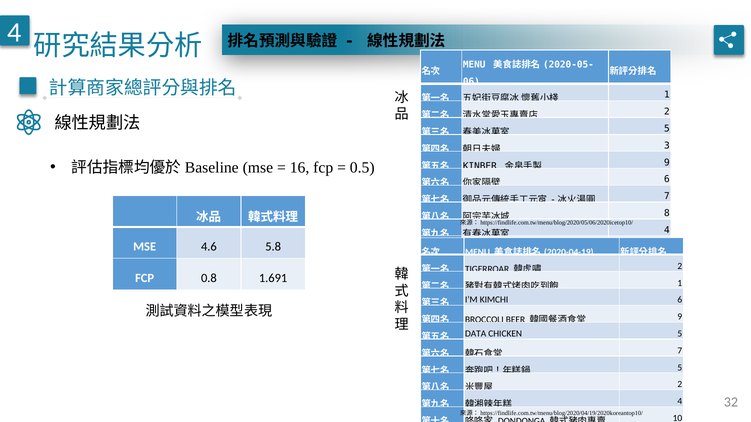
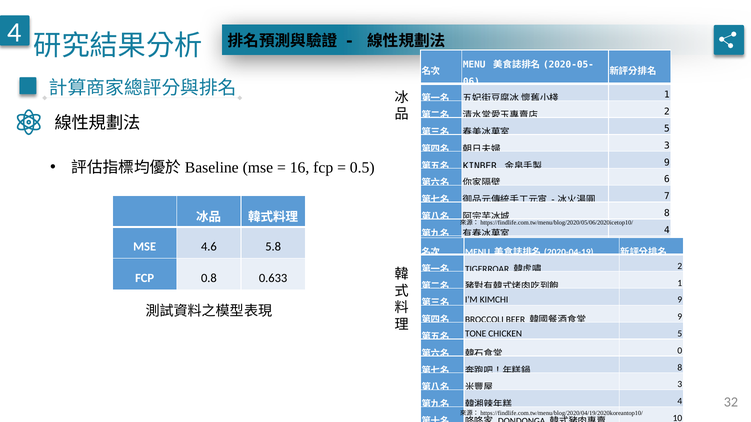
1.691: 1.691 -> 0.633
KIMCHI 6: 6 -> 9
DATA: DATA -> TONE
7 at (680, 351): 7 -> 0
5 at (680, 368): 5 -> 8
2 at (680, 385): 2 -> 3
